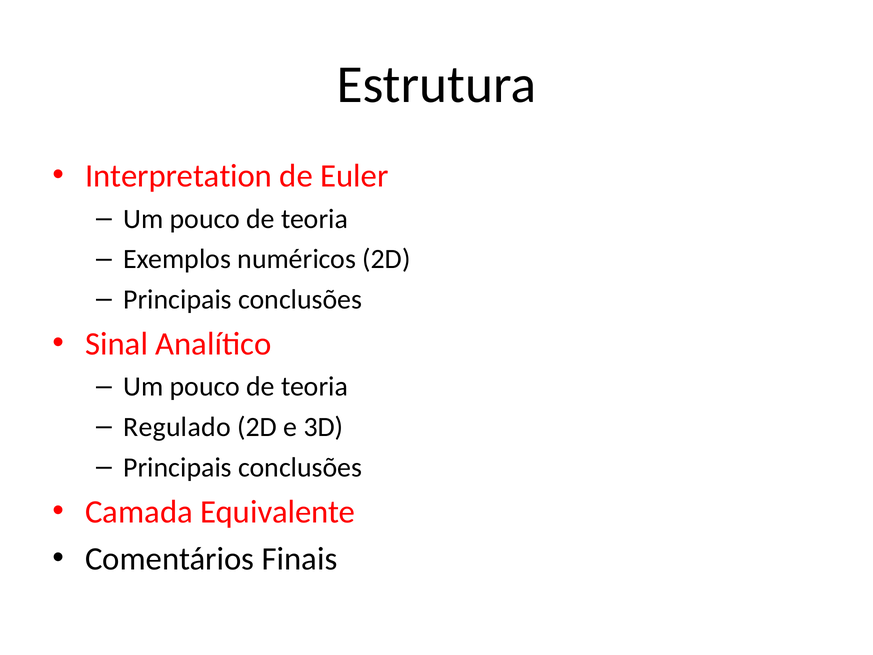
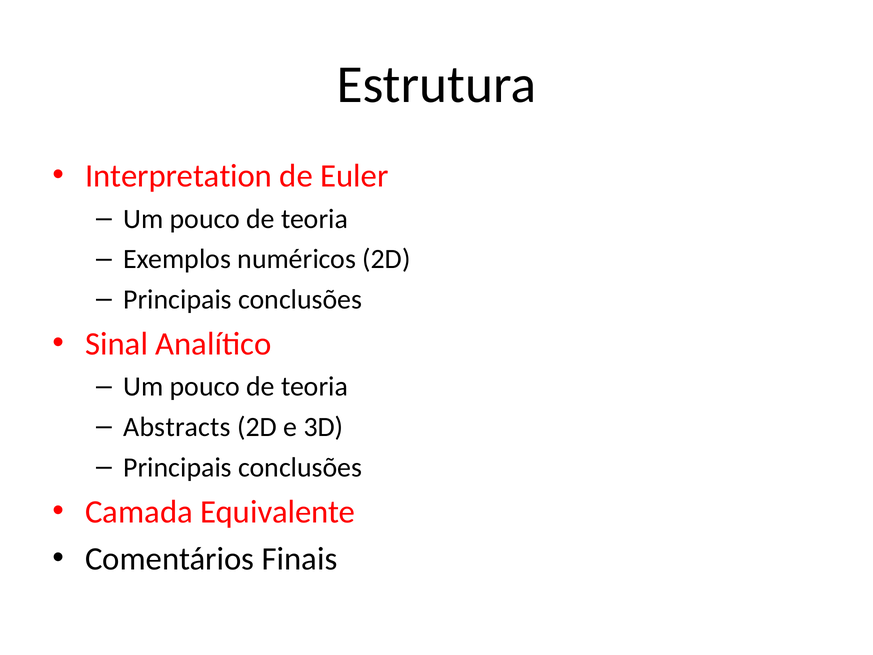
Regulado: Regulado -> Abstracts
